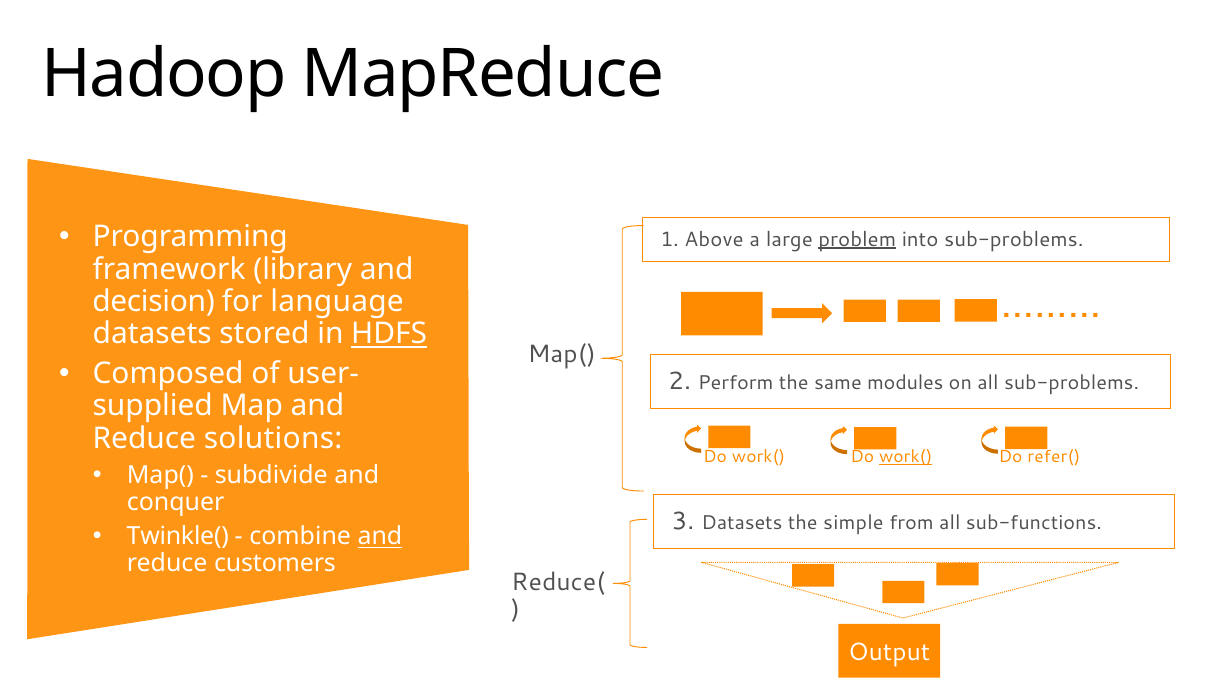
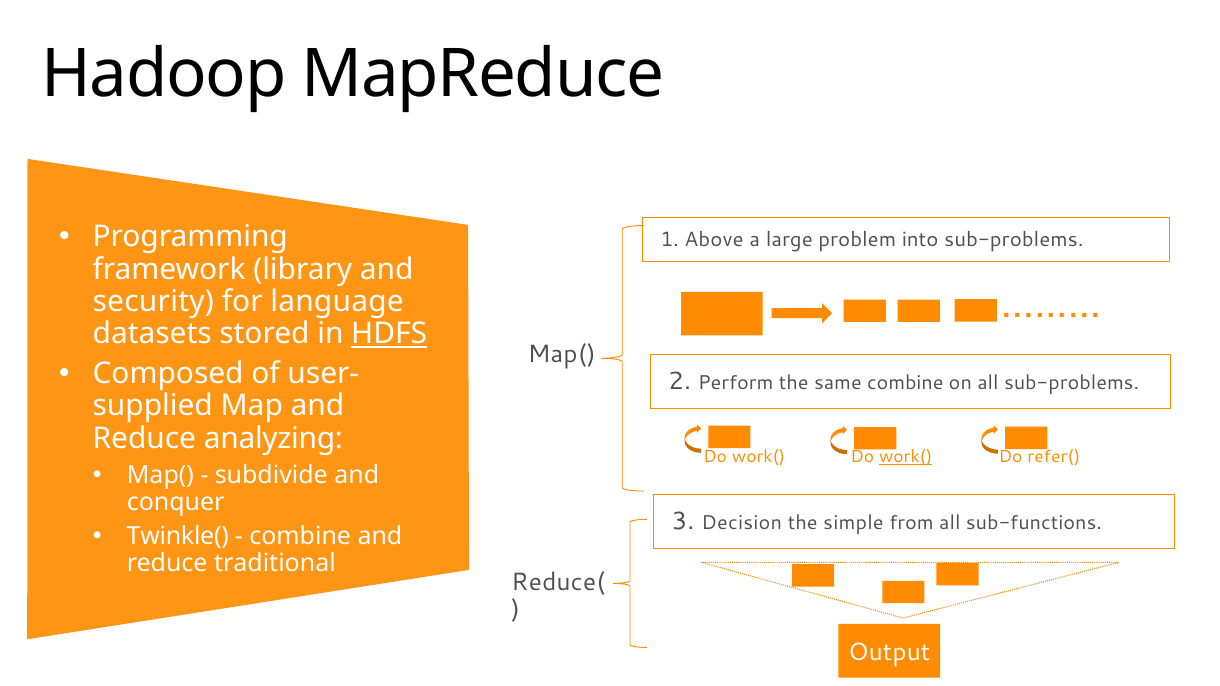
problem underline: present -> none
decision: decision -> security
same modules: modules -> combine
solutions: solutions -> analyzing
3 Datasets: Datasets -> Decision
and at (380, 537) underline: present -> none
customers: customers -> traditional
